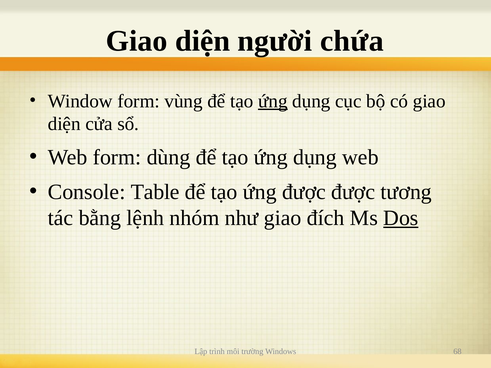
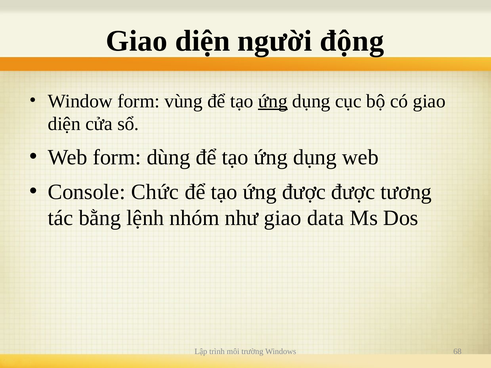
chứa: chứa -> động
Table: Table -> Chức
đích: đích -> data
Dos underline: present -> none
